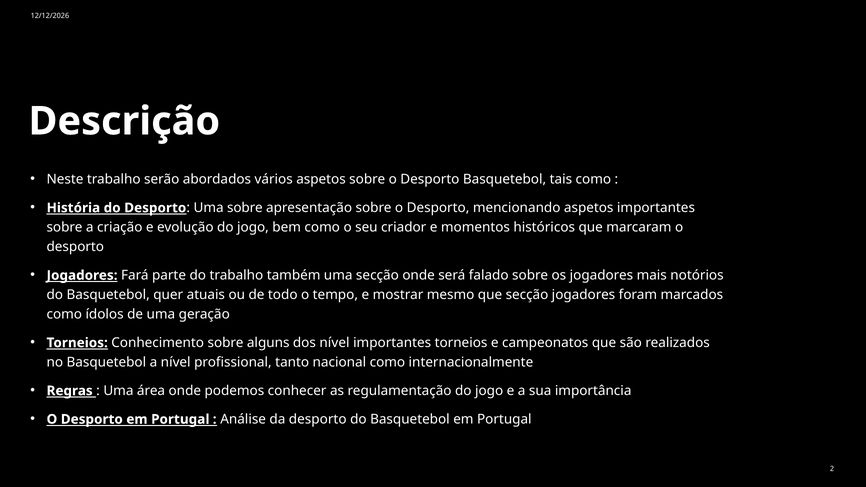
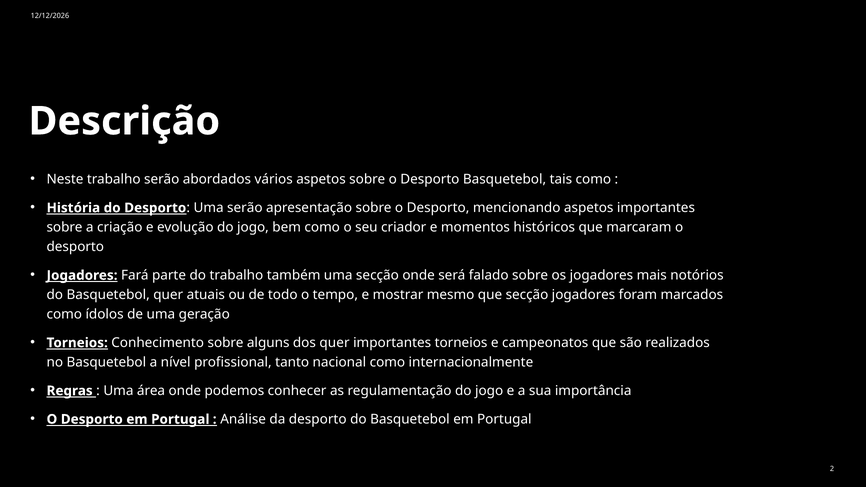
Uma sobre: sobre -> serão
dos nível: nível -> quer
